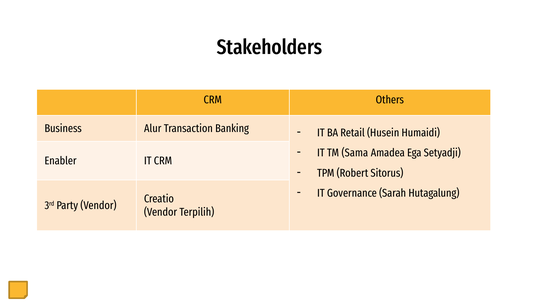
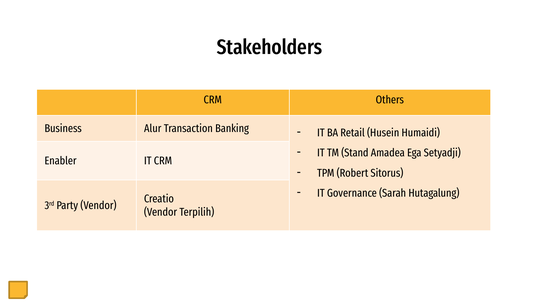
Sama: Sama -> Stand
